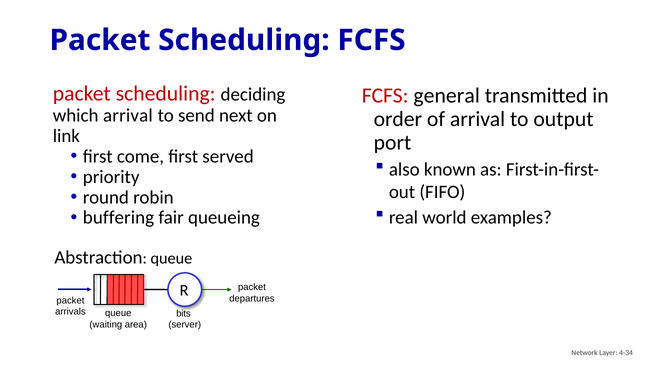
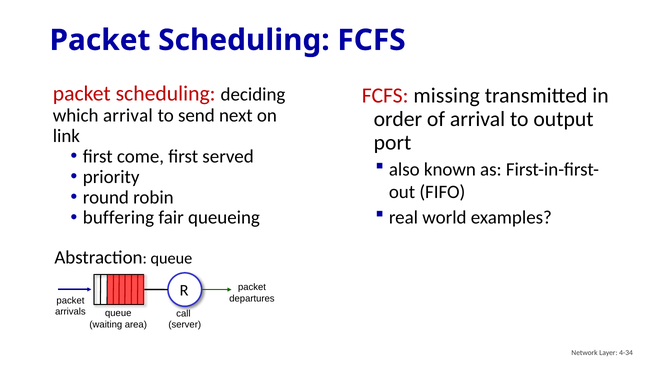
general: general -> missing
bits: bits -> call
